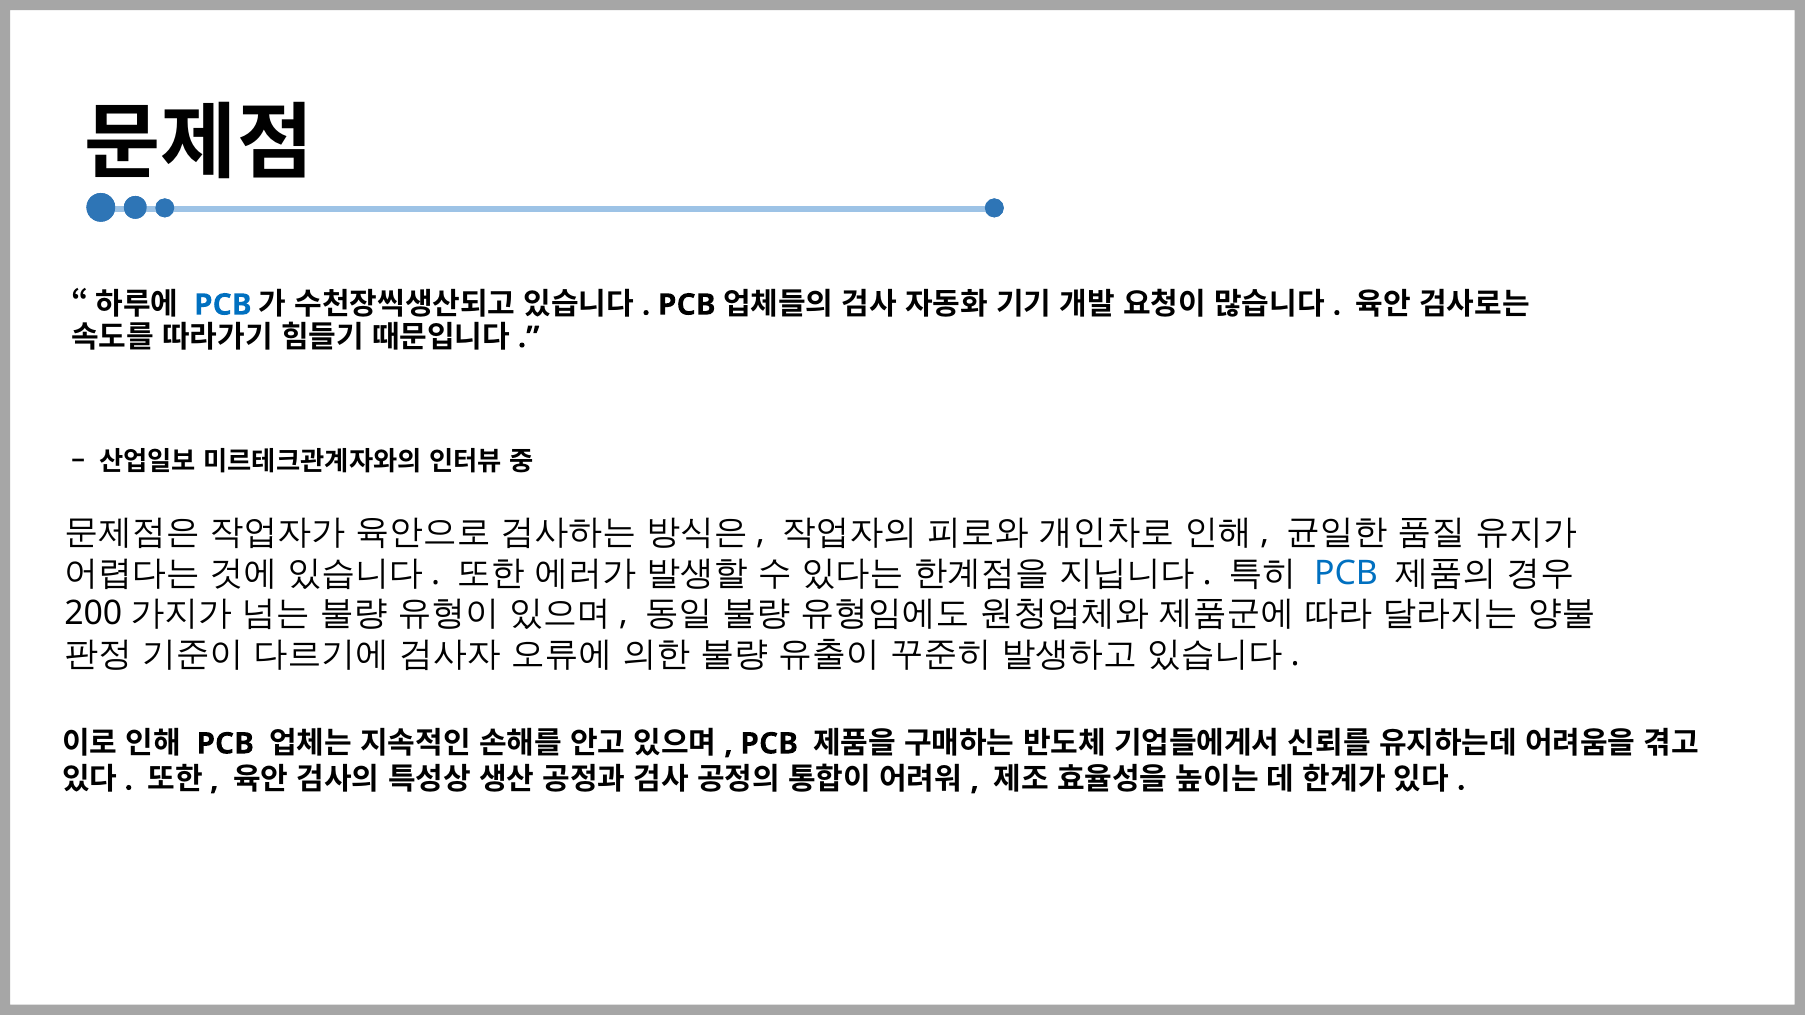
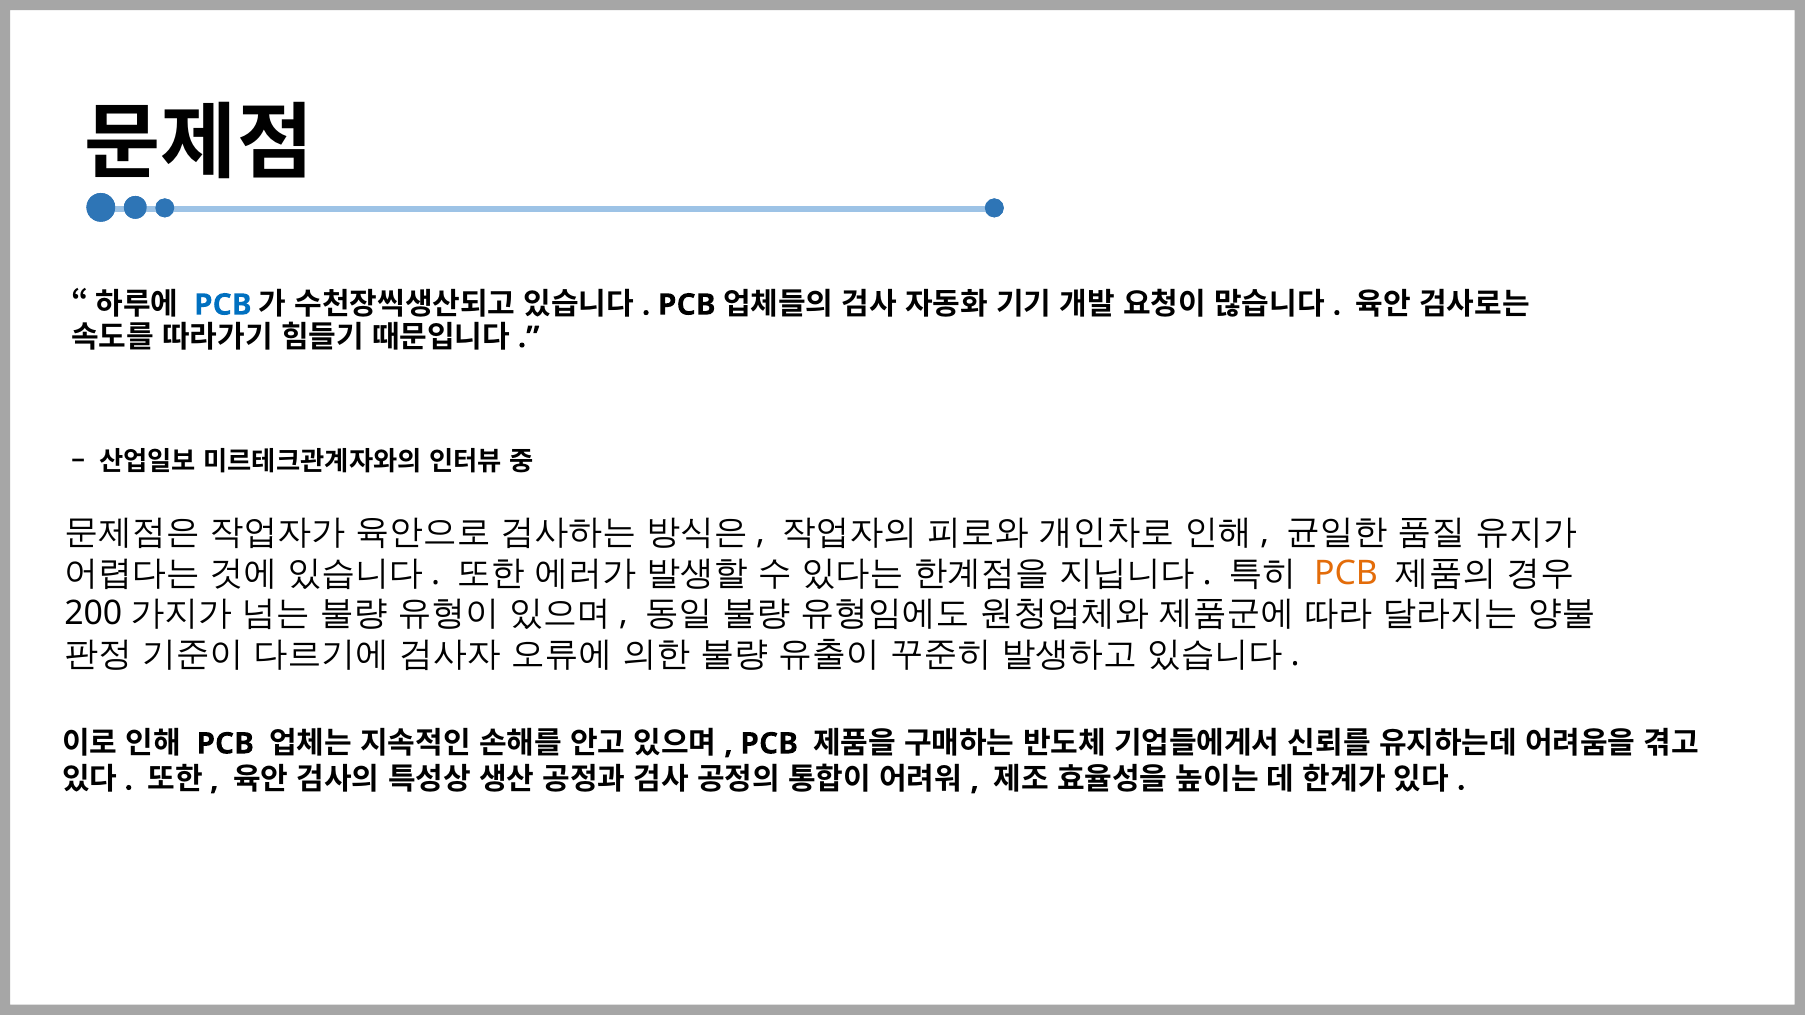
PCB at (1346, 573) colour: blue -> orange
